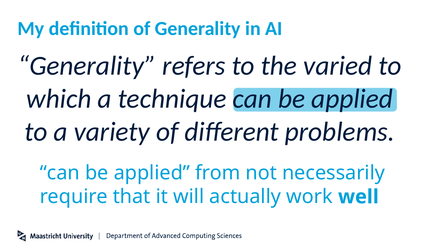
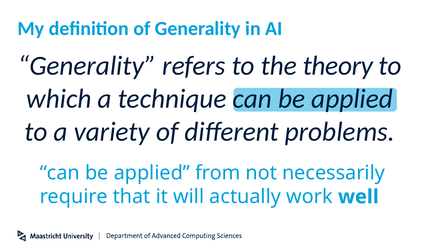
varied: varied -> theory
